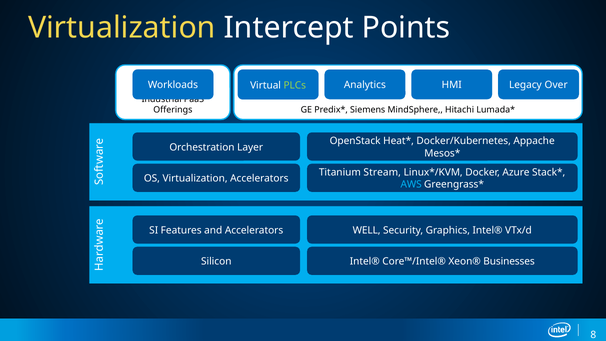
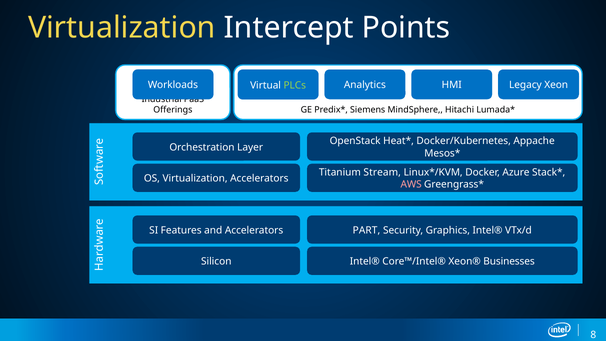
Over: Over -> Xeon
AWS colour: light blue -> pink
WELL: WELL -> PART
